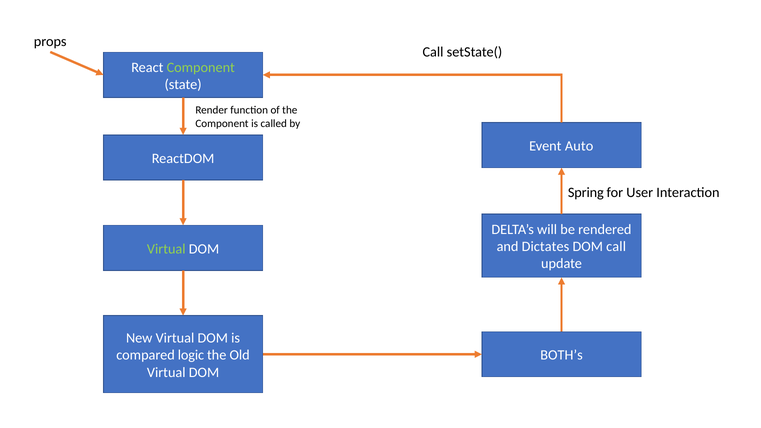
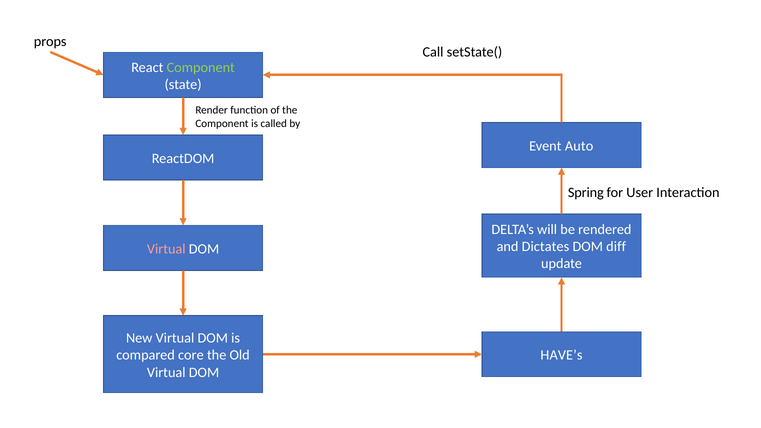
DOM call: call -> diff
Virtual at (166, 249) colour: light green -> pink
logic: logic -> core
BOTH’s: BOTH’s -> HAVE’s
